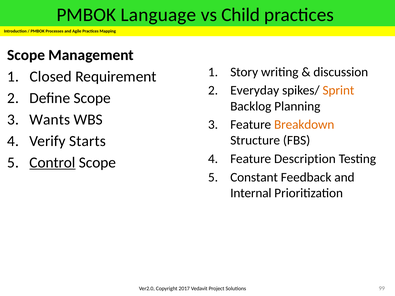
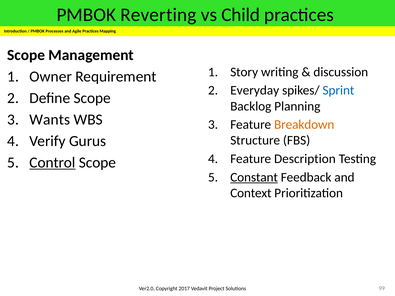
Language: Language -> Reverting
Closed: Closed -> Owner
Sprint colour: orange -> blue
Starts: Starts -> Gurus
Constant underline: none -> present
Internal: Internal -> Context
